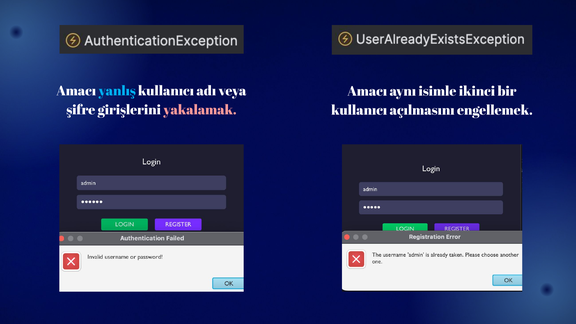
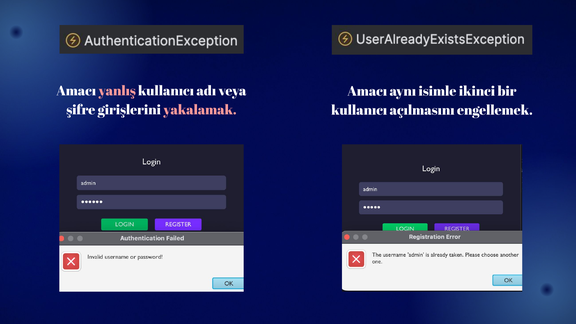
yanlış colour: light blue -> pink
